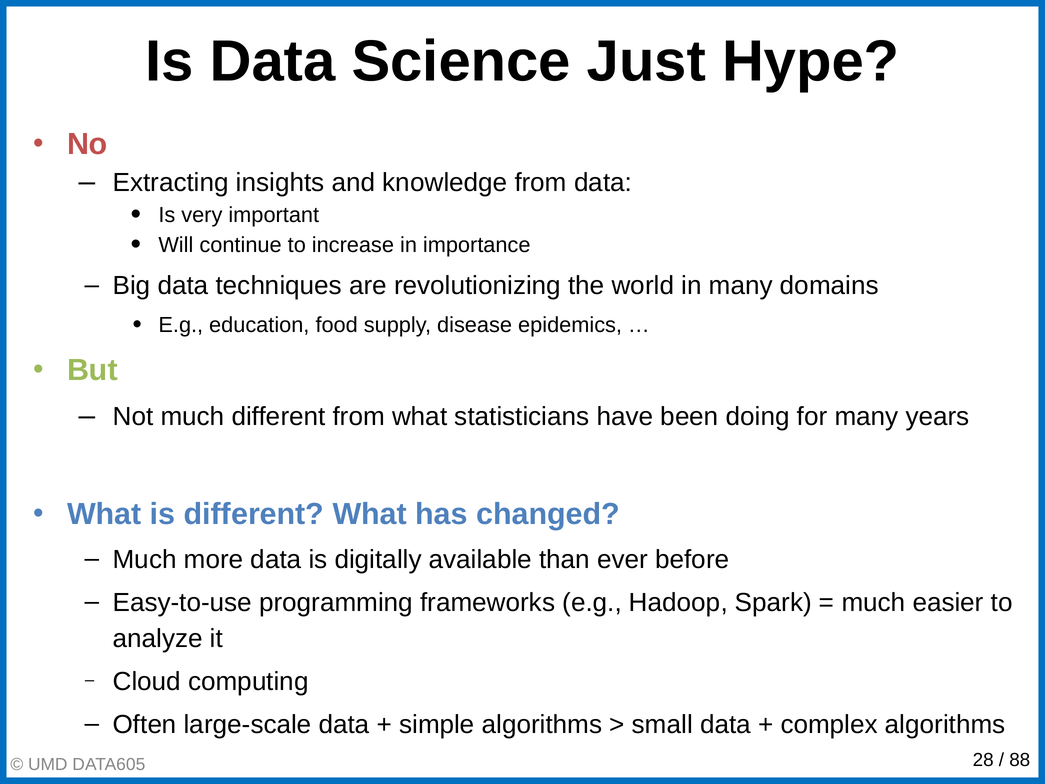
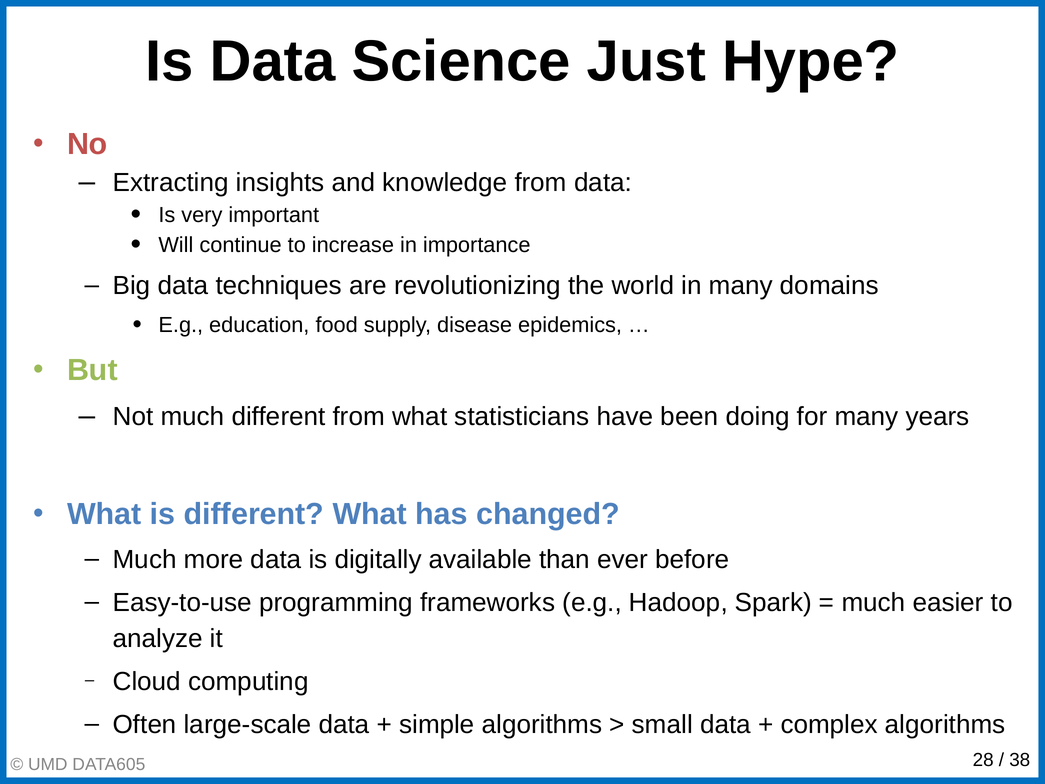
88: 88 -> 38
